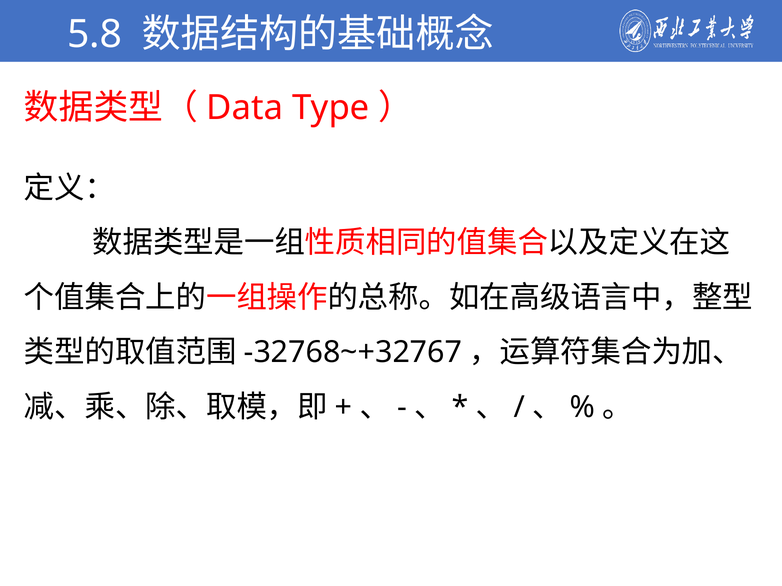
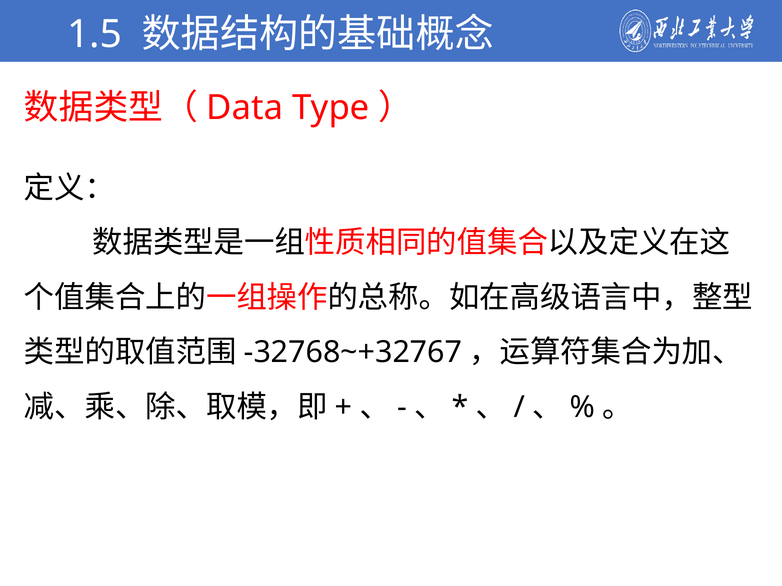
5.8: 5.8 -> 1.5
